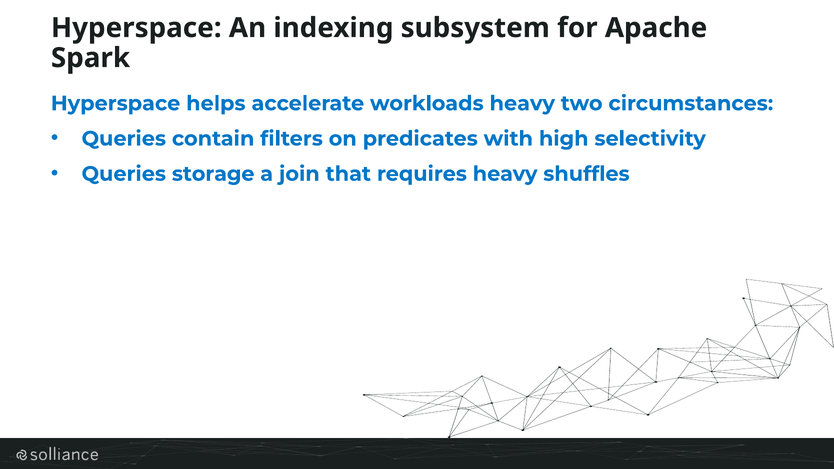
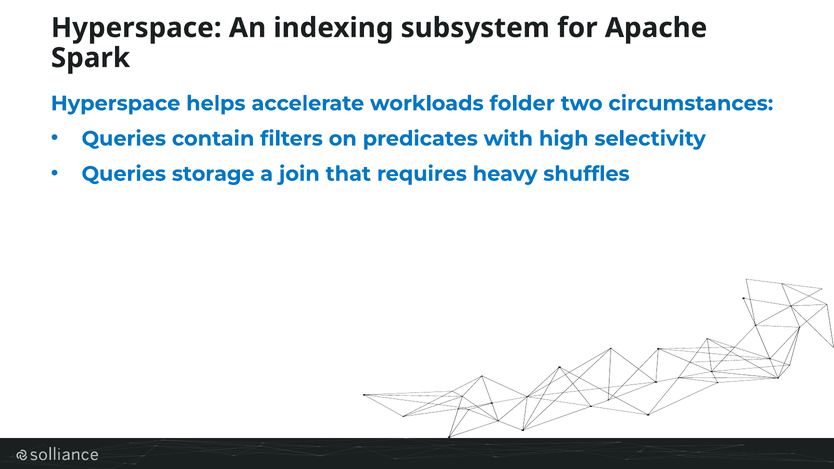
workloads heavy: heavy -> folder
